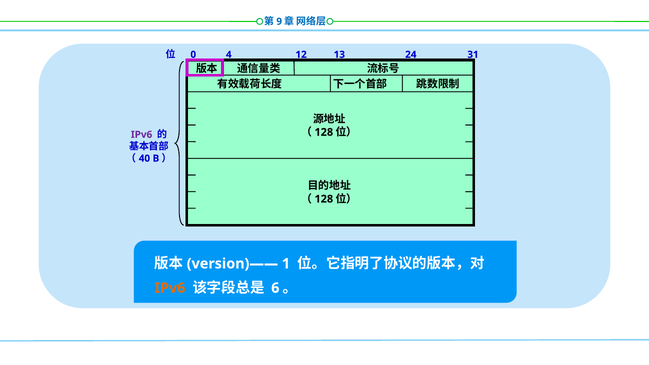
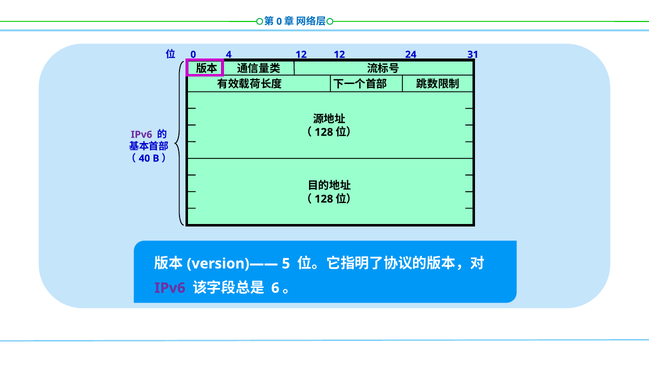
9 at (279, 22): 9 -> 0
4 13: 13 -> 12
1: 1 -> 5
IPv6 at (170, 288) colour: orange -> purple
